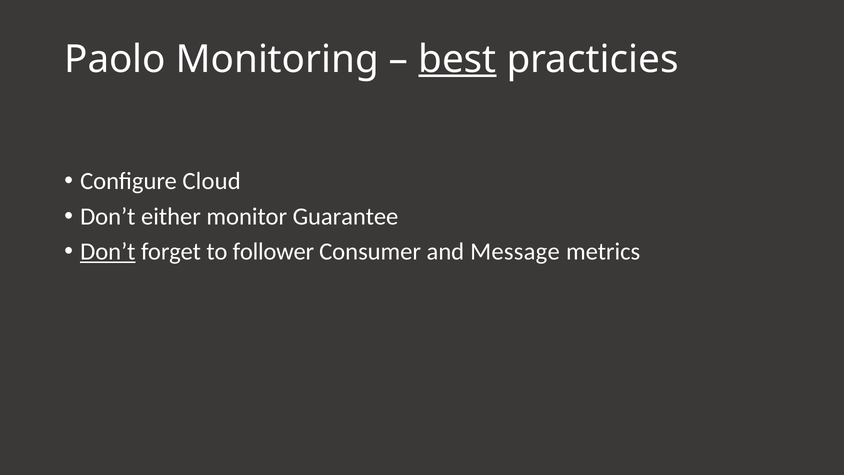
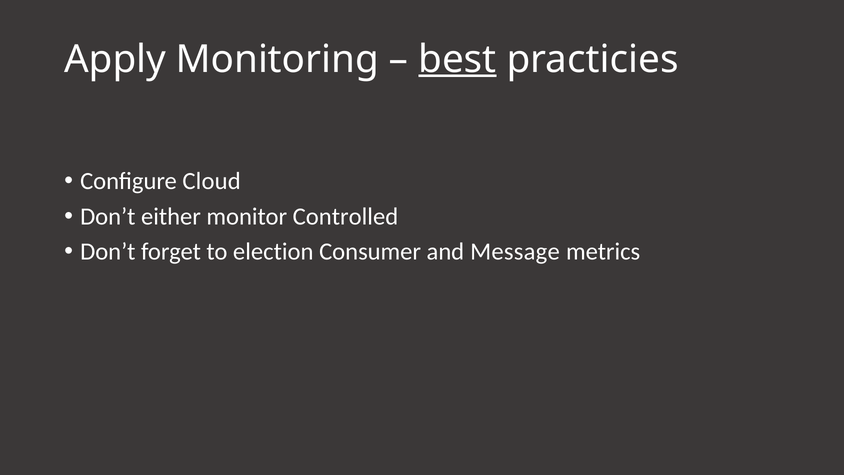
Paolo: Paolo -> Apply
Guarantee: Guarantee -> Controlled
Don’t at (108, 252) underline: present -> none
follower: follower -> election
